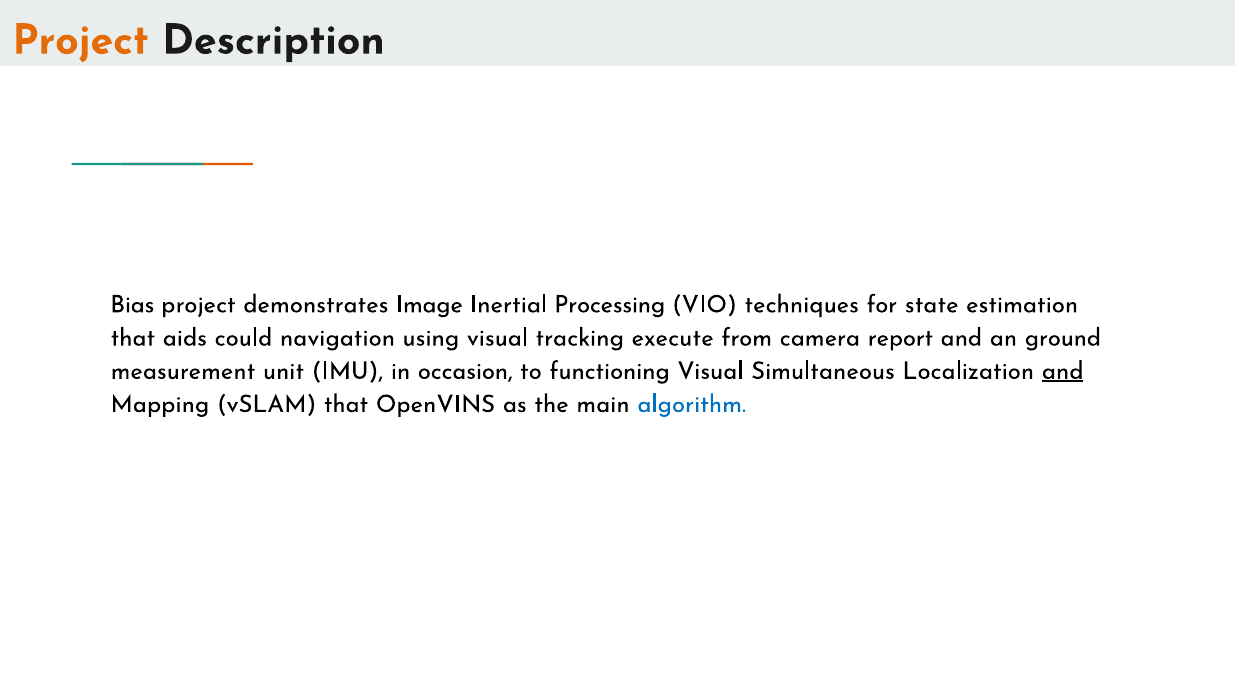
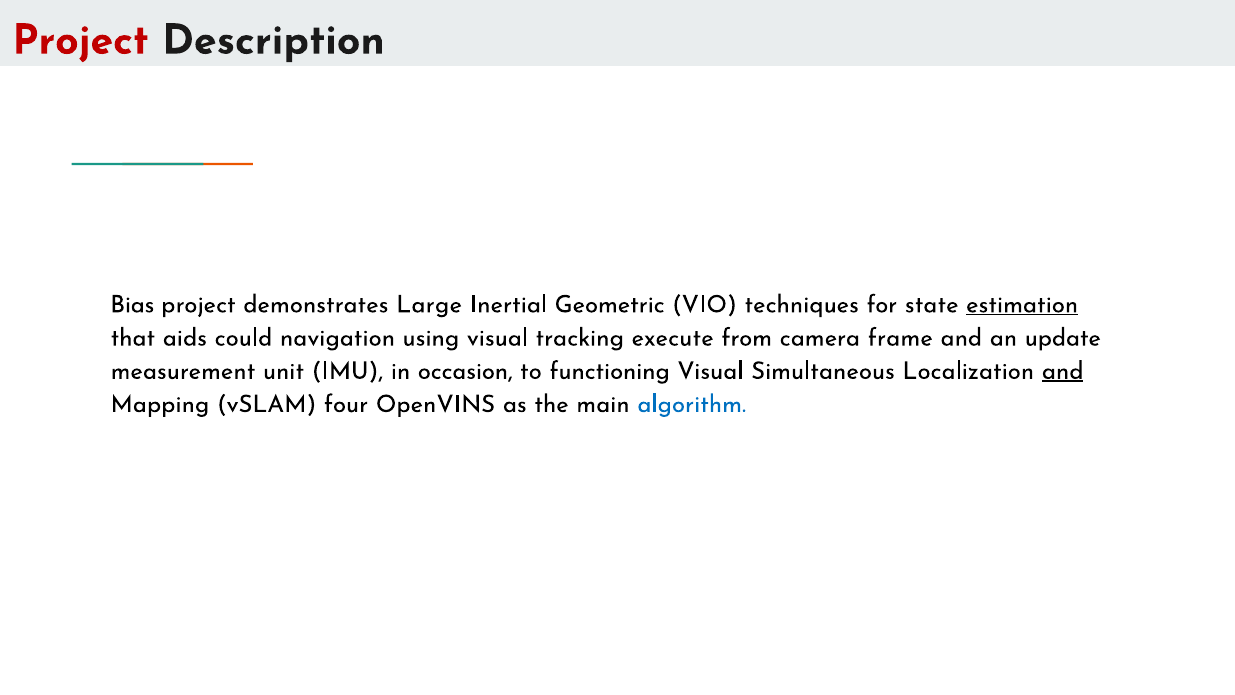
Project at (81, 40) colour: orange -> red
Image: Image -> Large
Processing: Processing -> Geometric
estimation underline: none -> present
report: report -> frame
ground: ground -> update
vSLAM that: that -> four
